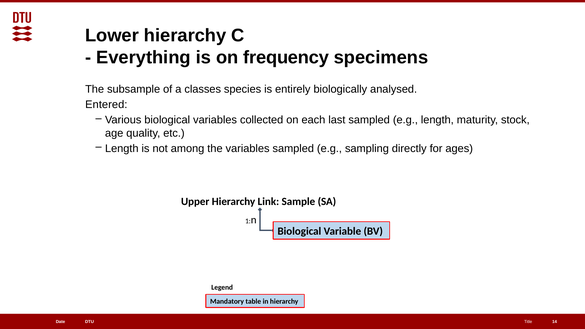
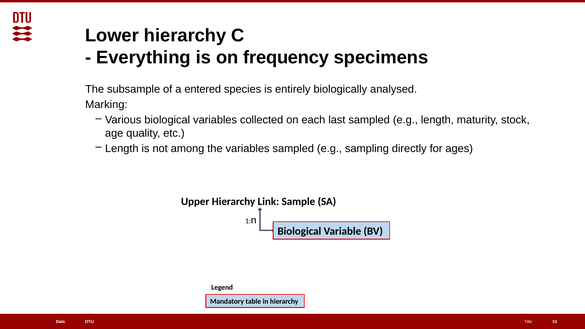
classes: classes -> entered
Entered: Entered -> Marking
